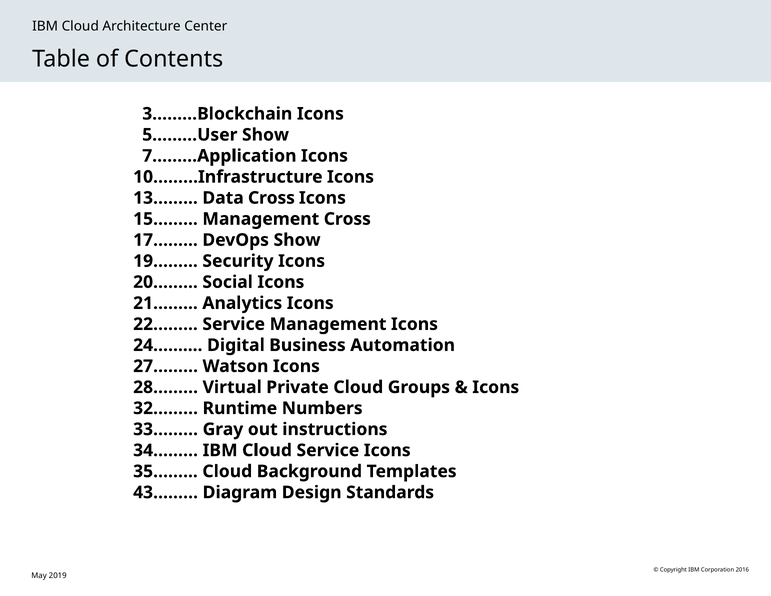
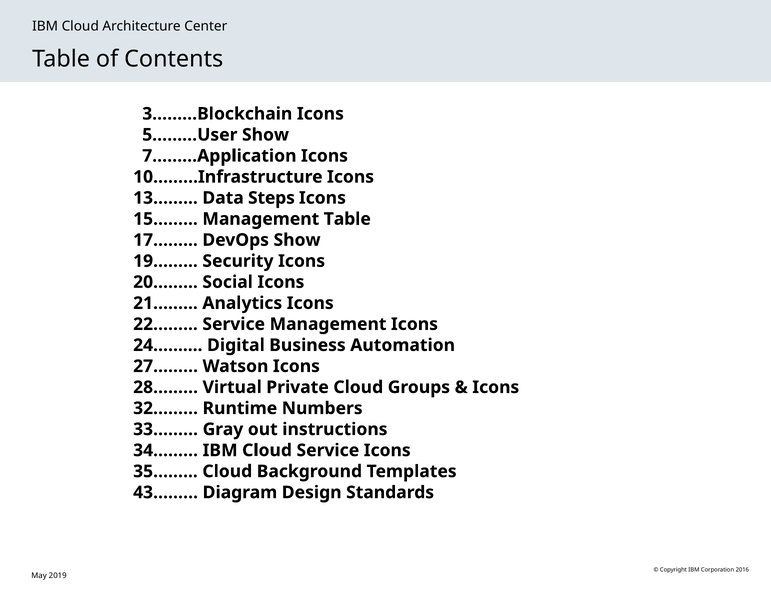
Data Cross: Cross -> Steps
Management Cross: Cross -> Table
